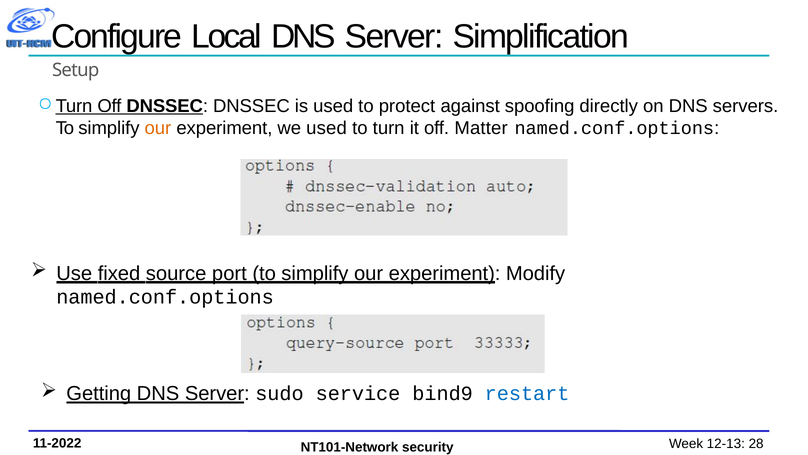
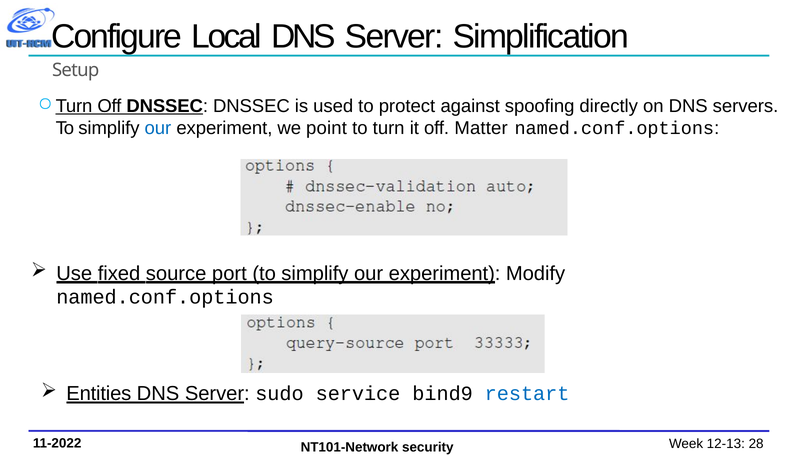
our at (158, 128) colour: orange -> blue
we used: used -> point
Getting: Getting -> Entities
